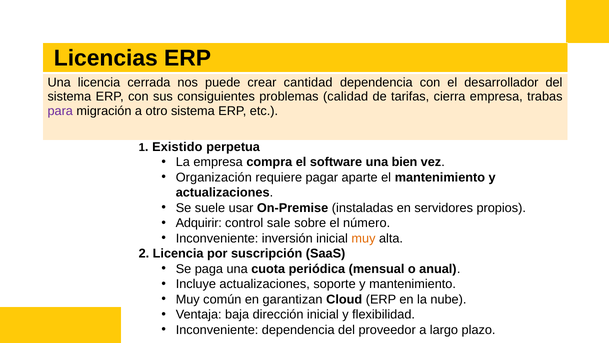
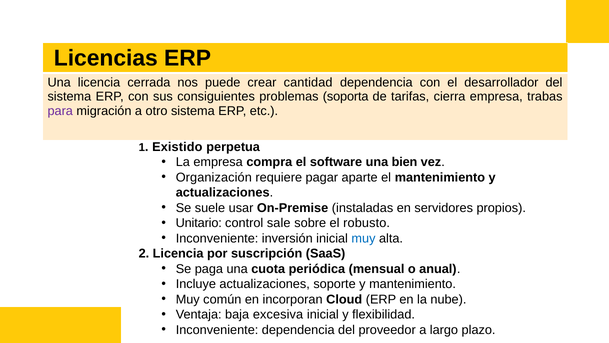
calidad: calidad -> soporta
Adquirir: Adquirir -> Unitario
número: número -> robusto
muy at (363, 238) colour: orange -> blue
garantizan: garantizan -> incorporan
dirección: dirección -> excesiva
